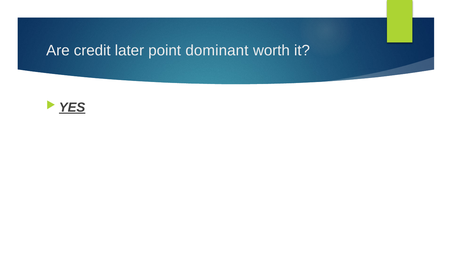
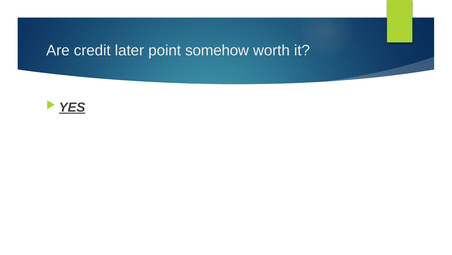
dominant: dominant -> somehow
